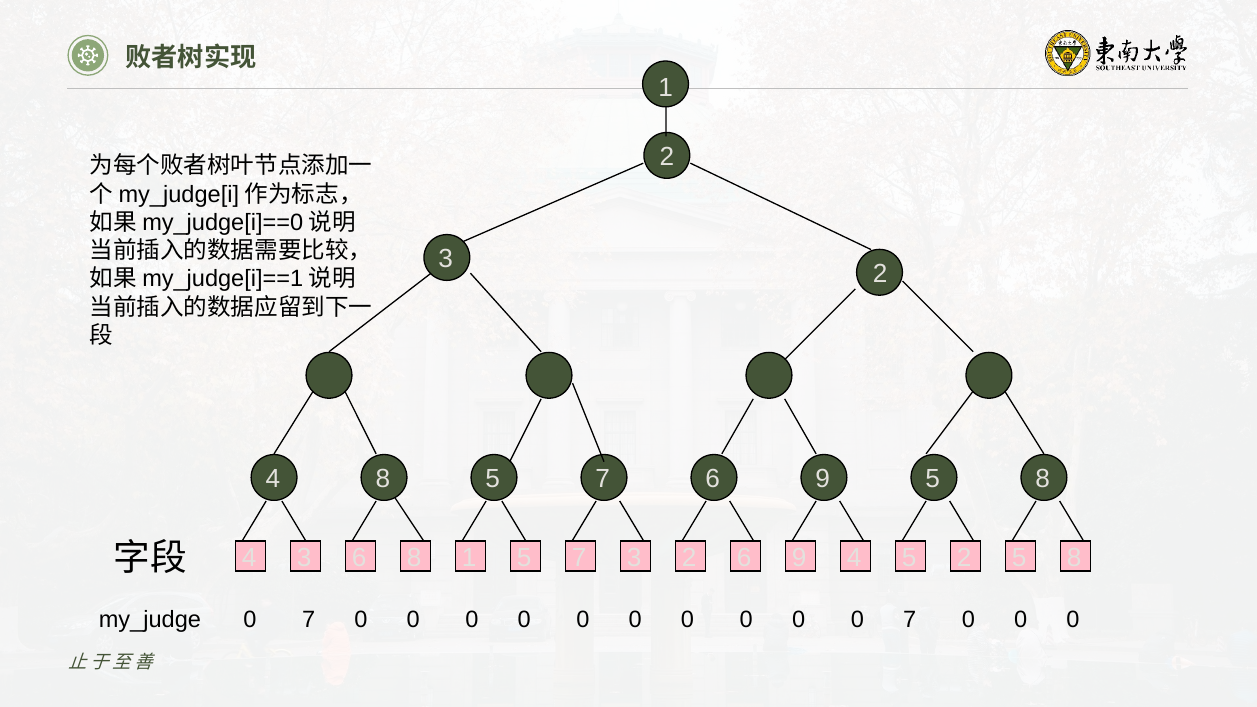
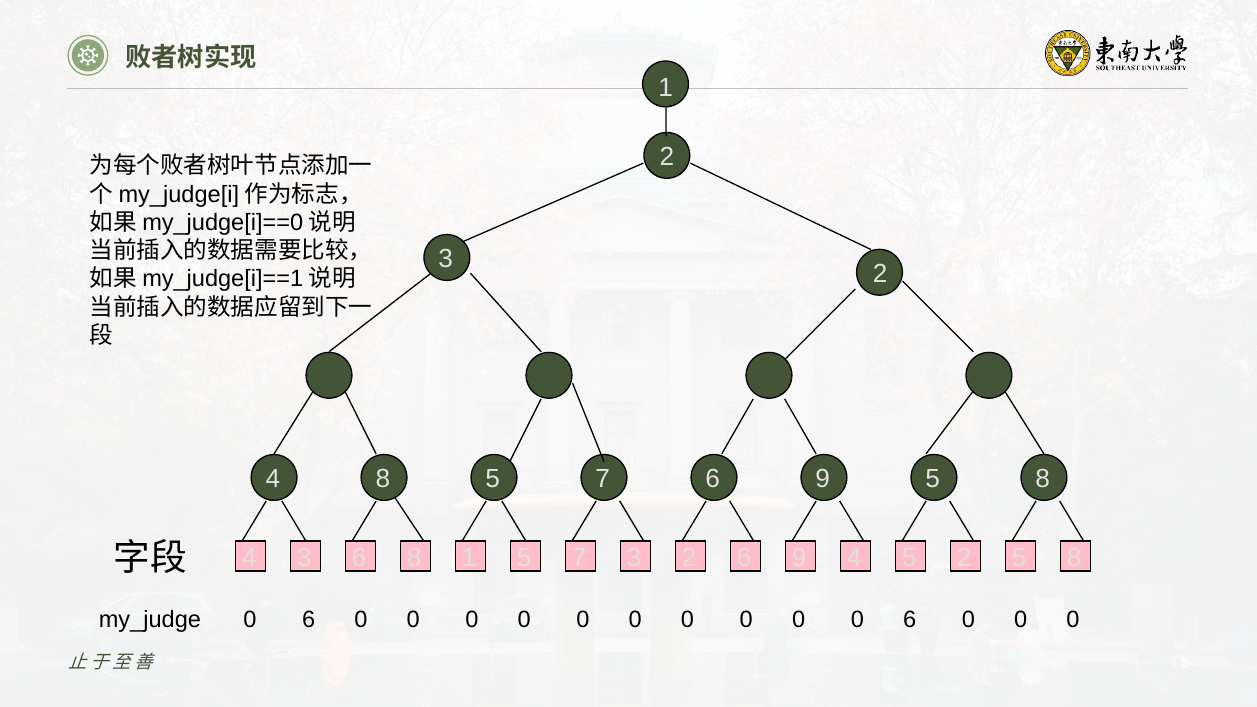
my_judge 0 7: 7 -> 6
0 0 7: 7 -> 6
